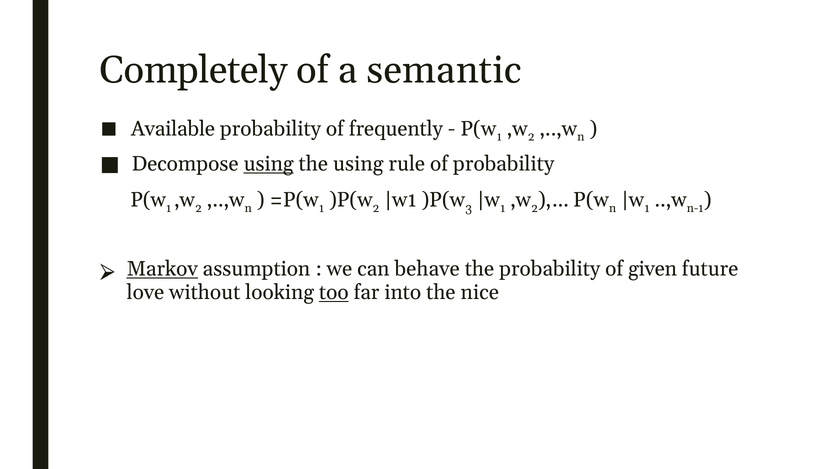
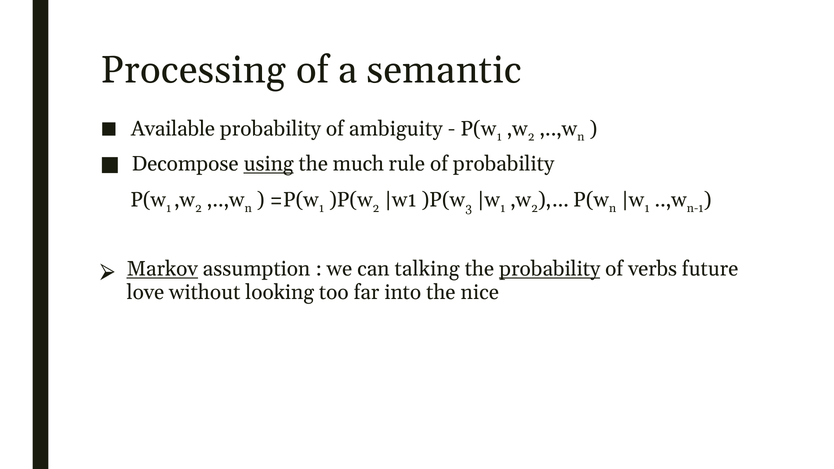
Completely: Completely -> Processing
frequently: frequently -> ambiguity
the using: using -> much
behave: behave -> talking
probability at (550, 269) underline: none -> present
given: given -> verbs
too underline: present -> none
